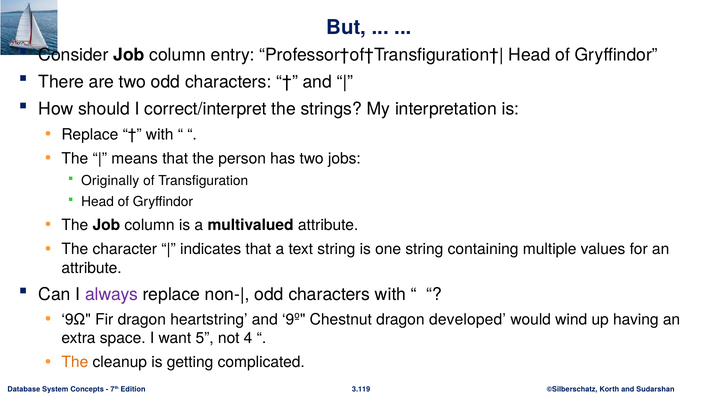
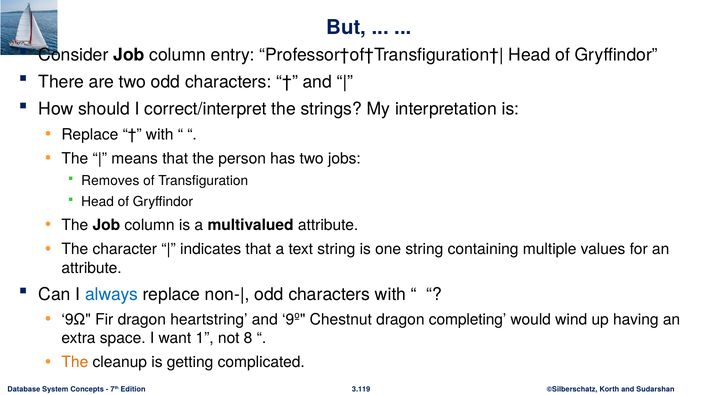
Originally: Originally -> Removes
always colour: purple -> blue
developed: developed -> completing
5: 5 -> 1
4: 4 -> 8
